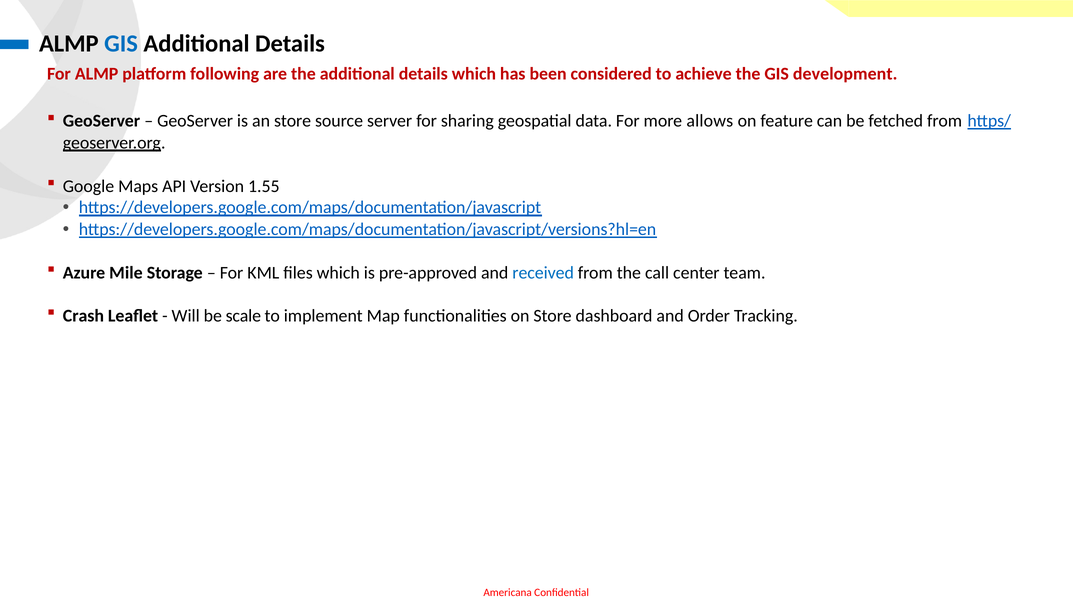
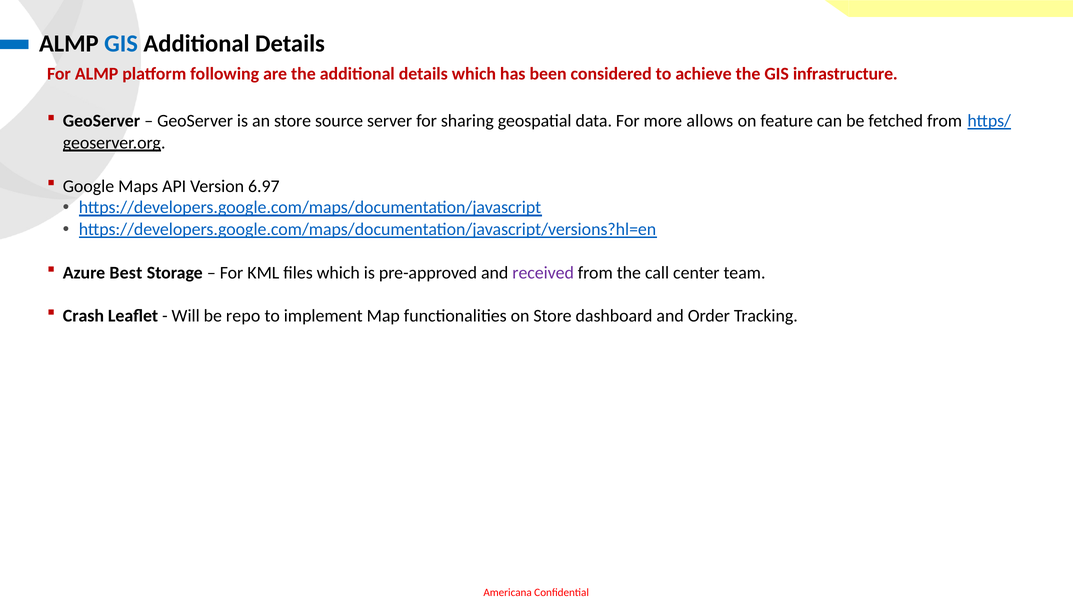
development: development -> infrastructure
1.55: 1.55 -> 6.97
Mile: Mile -> Best
received colour: blue -> purple
scale: scale -> repo
